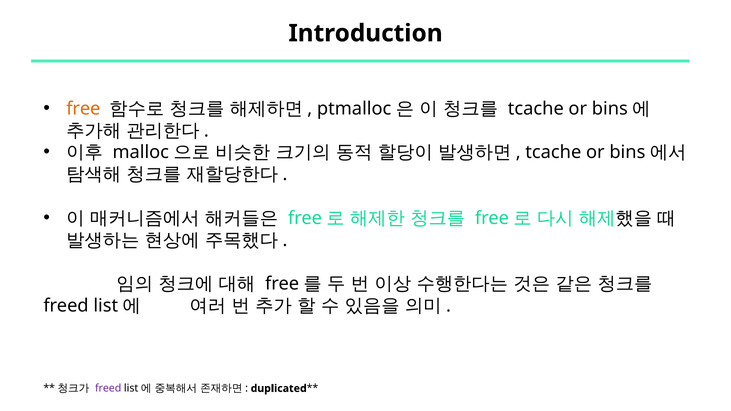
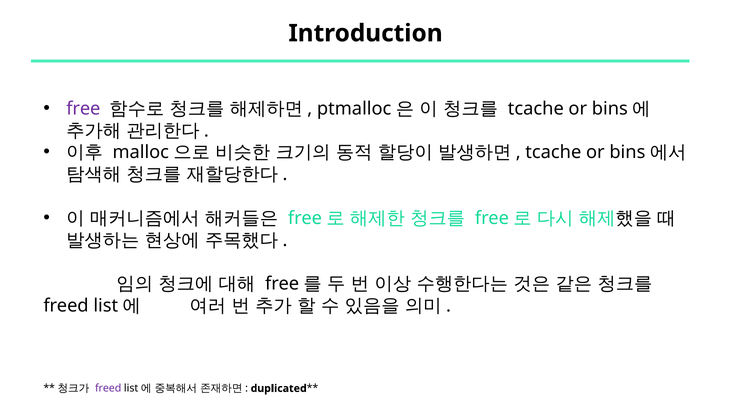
free colour: orange -> purple
